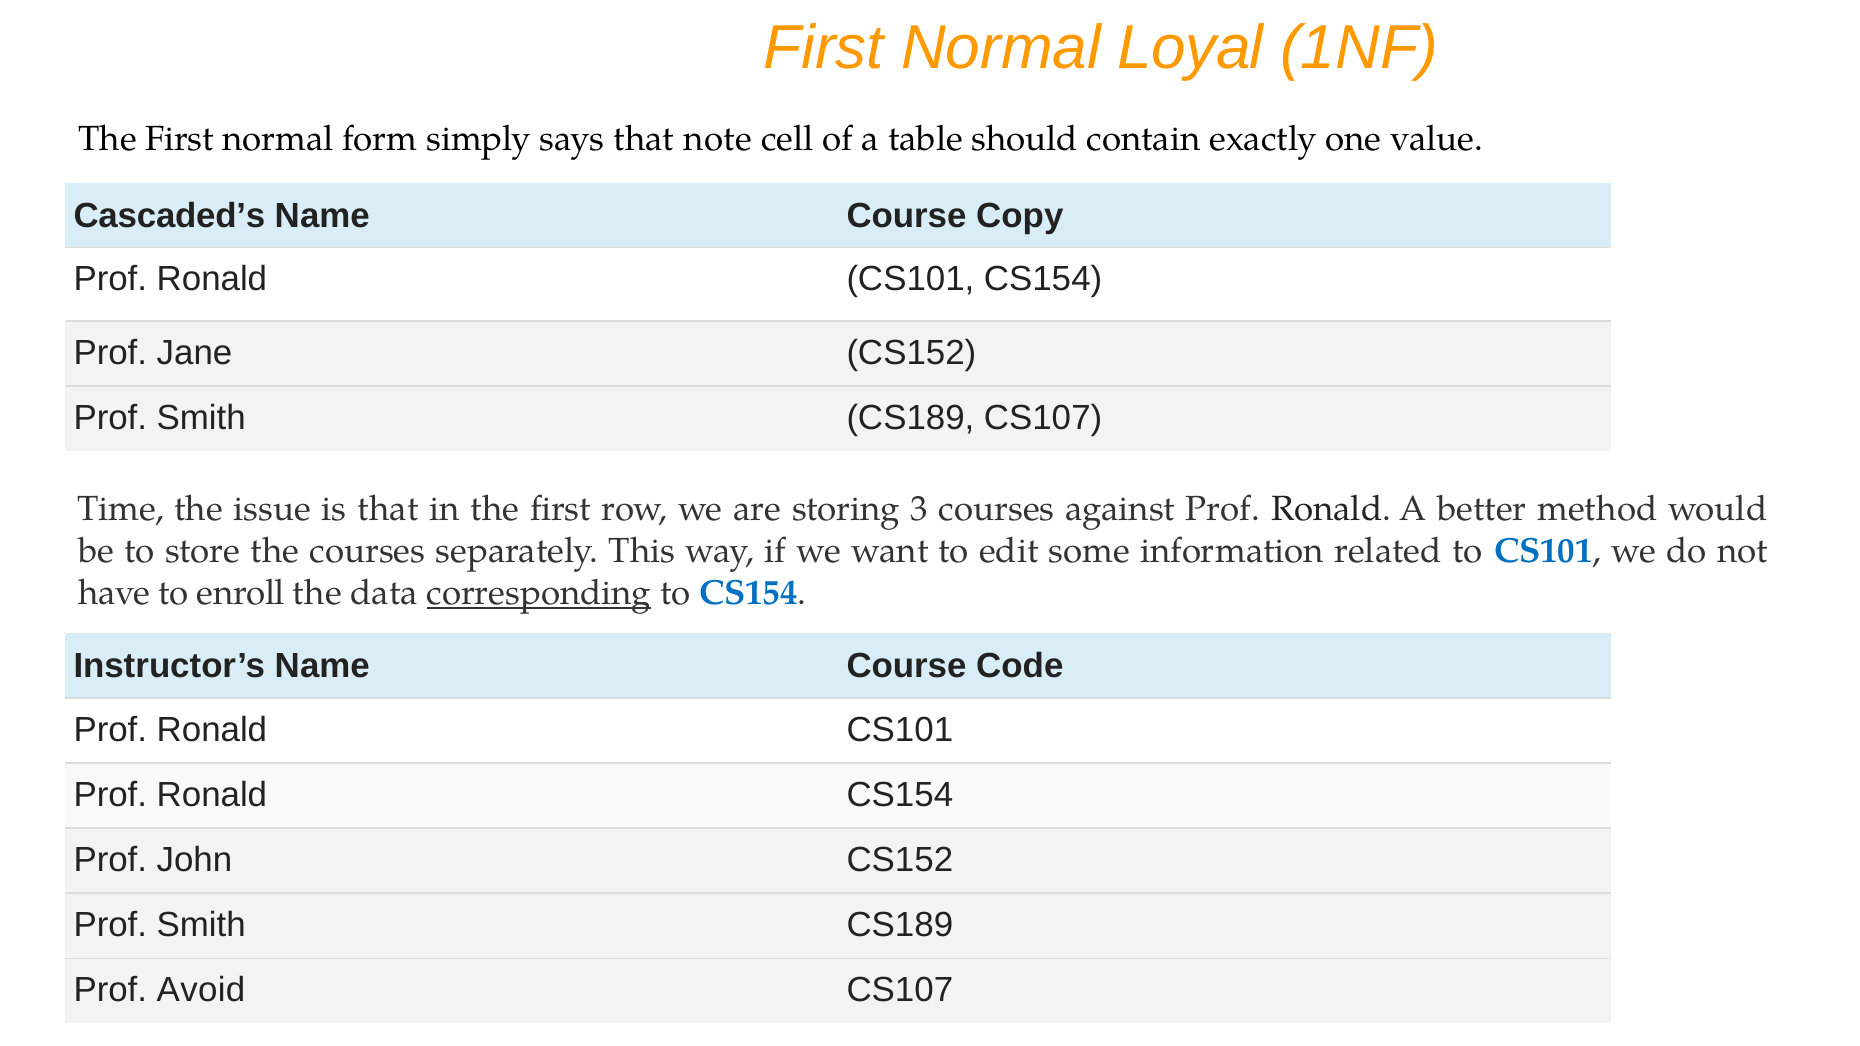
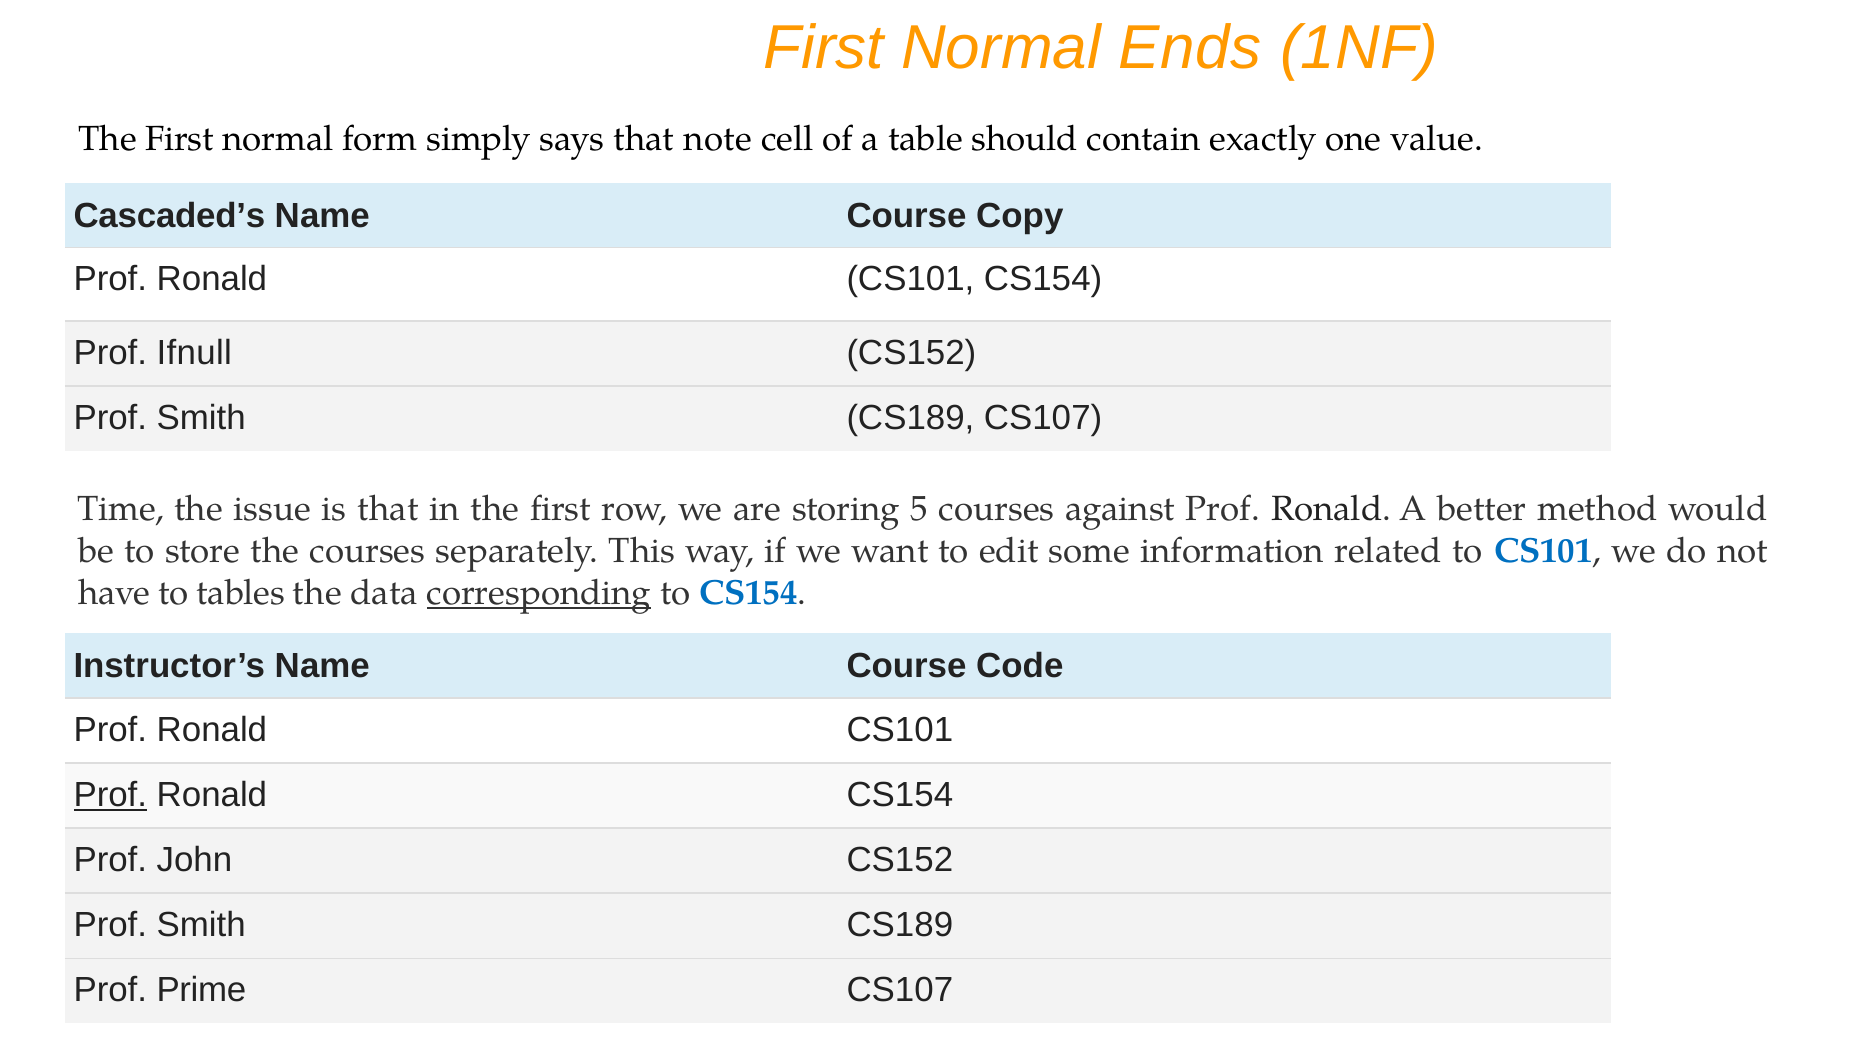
Loyal: Loyal -> Ends
Jane: Jane -> Ifnull
3: 3 -> 5
enroll: enroll -> tables
Prof at (110, 795) underline: none -> present
Avoid: Avoid -> Prime
